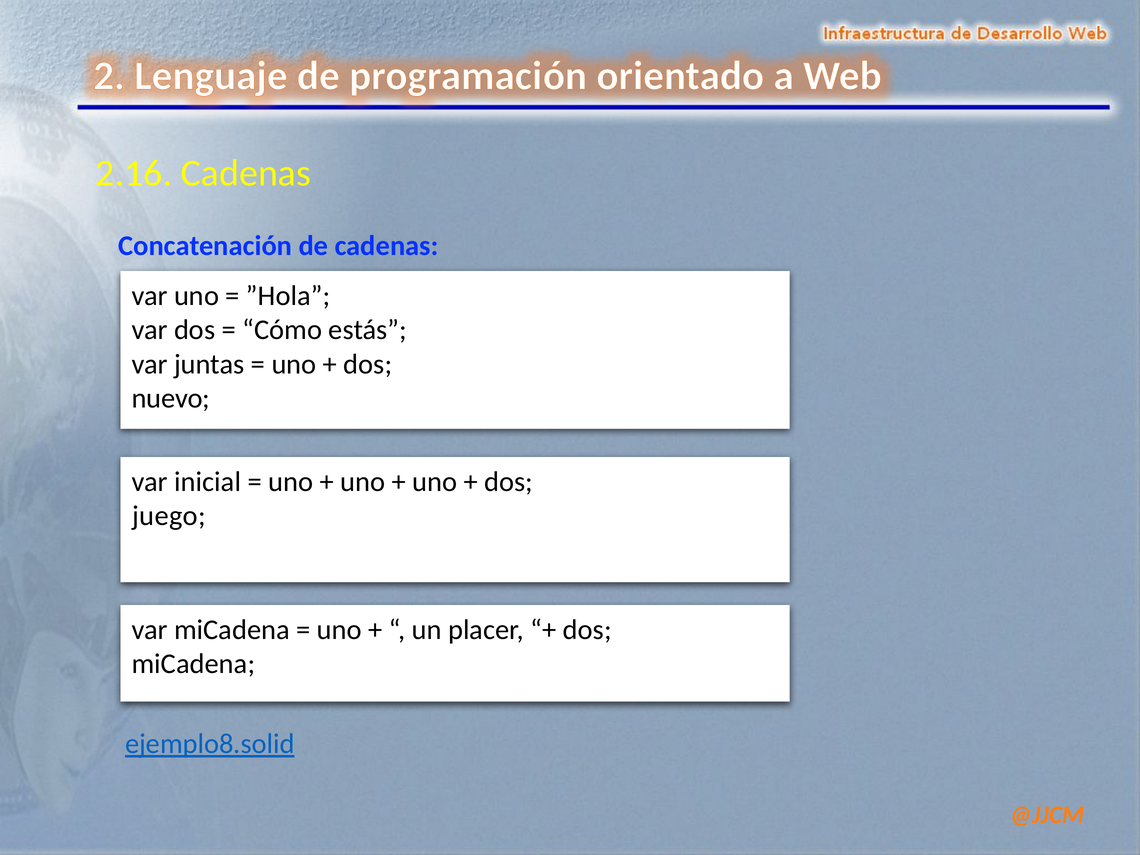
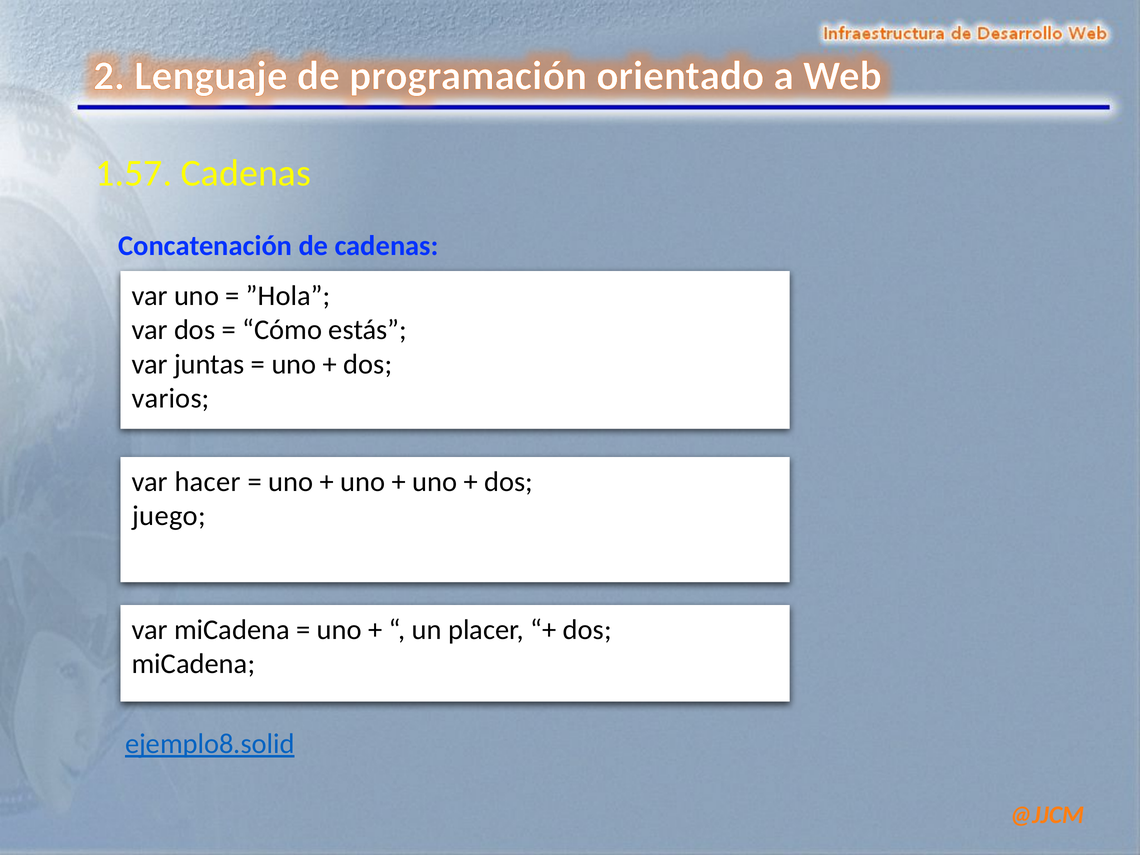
2.16: 2.16 -> 1.57
nuevo: nuevo -> varios
inicial: inicial -> hacer
